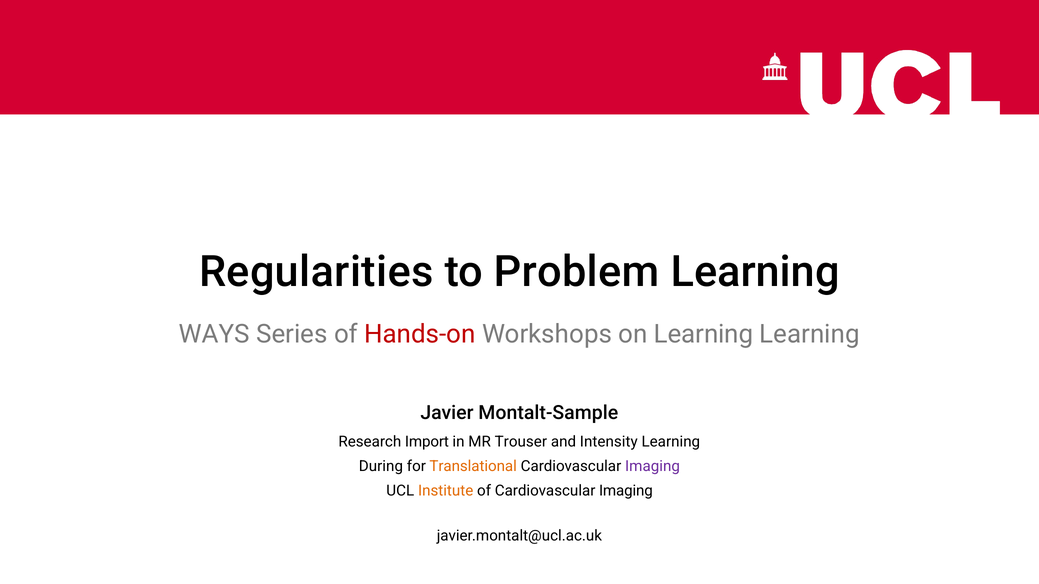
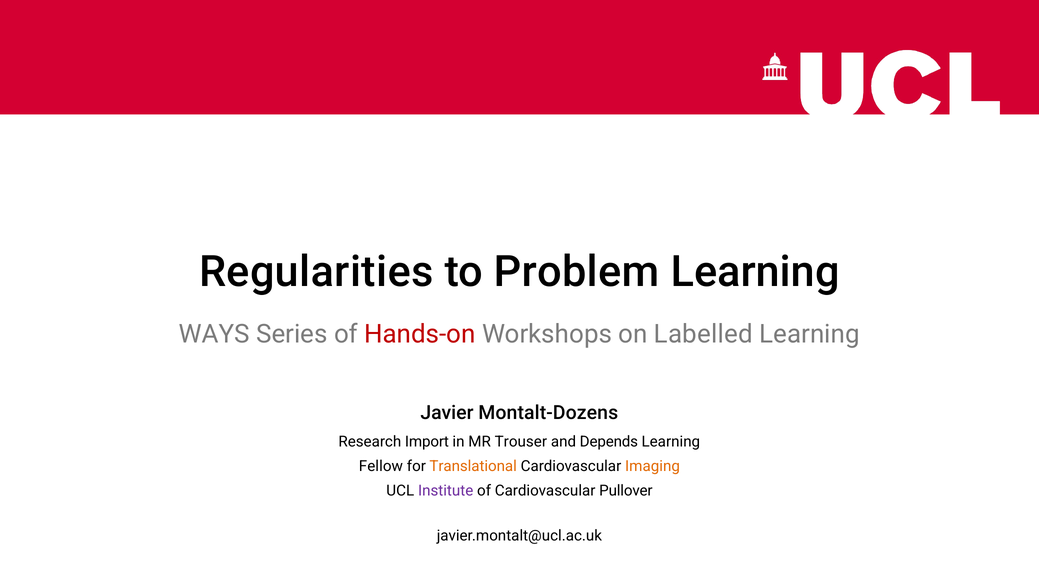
on Learning: Learning -> Labelled
Montalt-Sample: Montalt-Sample -> Montalt-Dozens
Intensity: Intensity -> Depends
During: During -> Fellow
Imaging at (652, 467) colour: purple -> orange
Institute colour: orange -> purple
of Cardiovascular Imaging: Imaging -> Pullover
